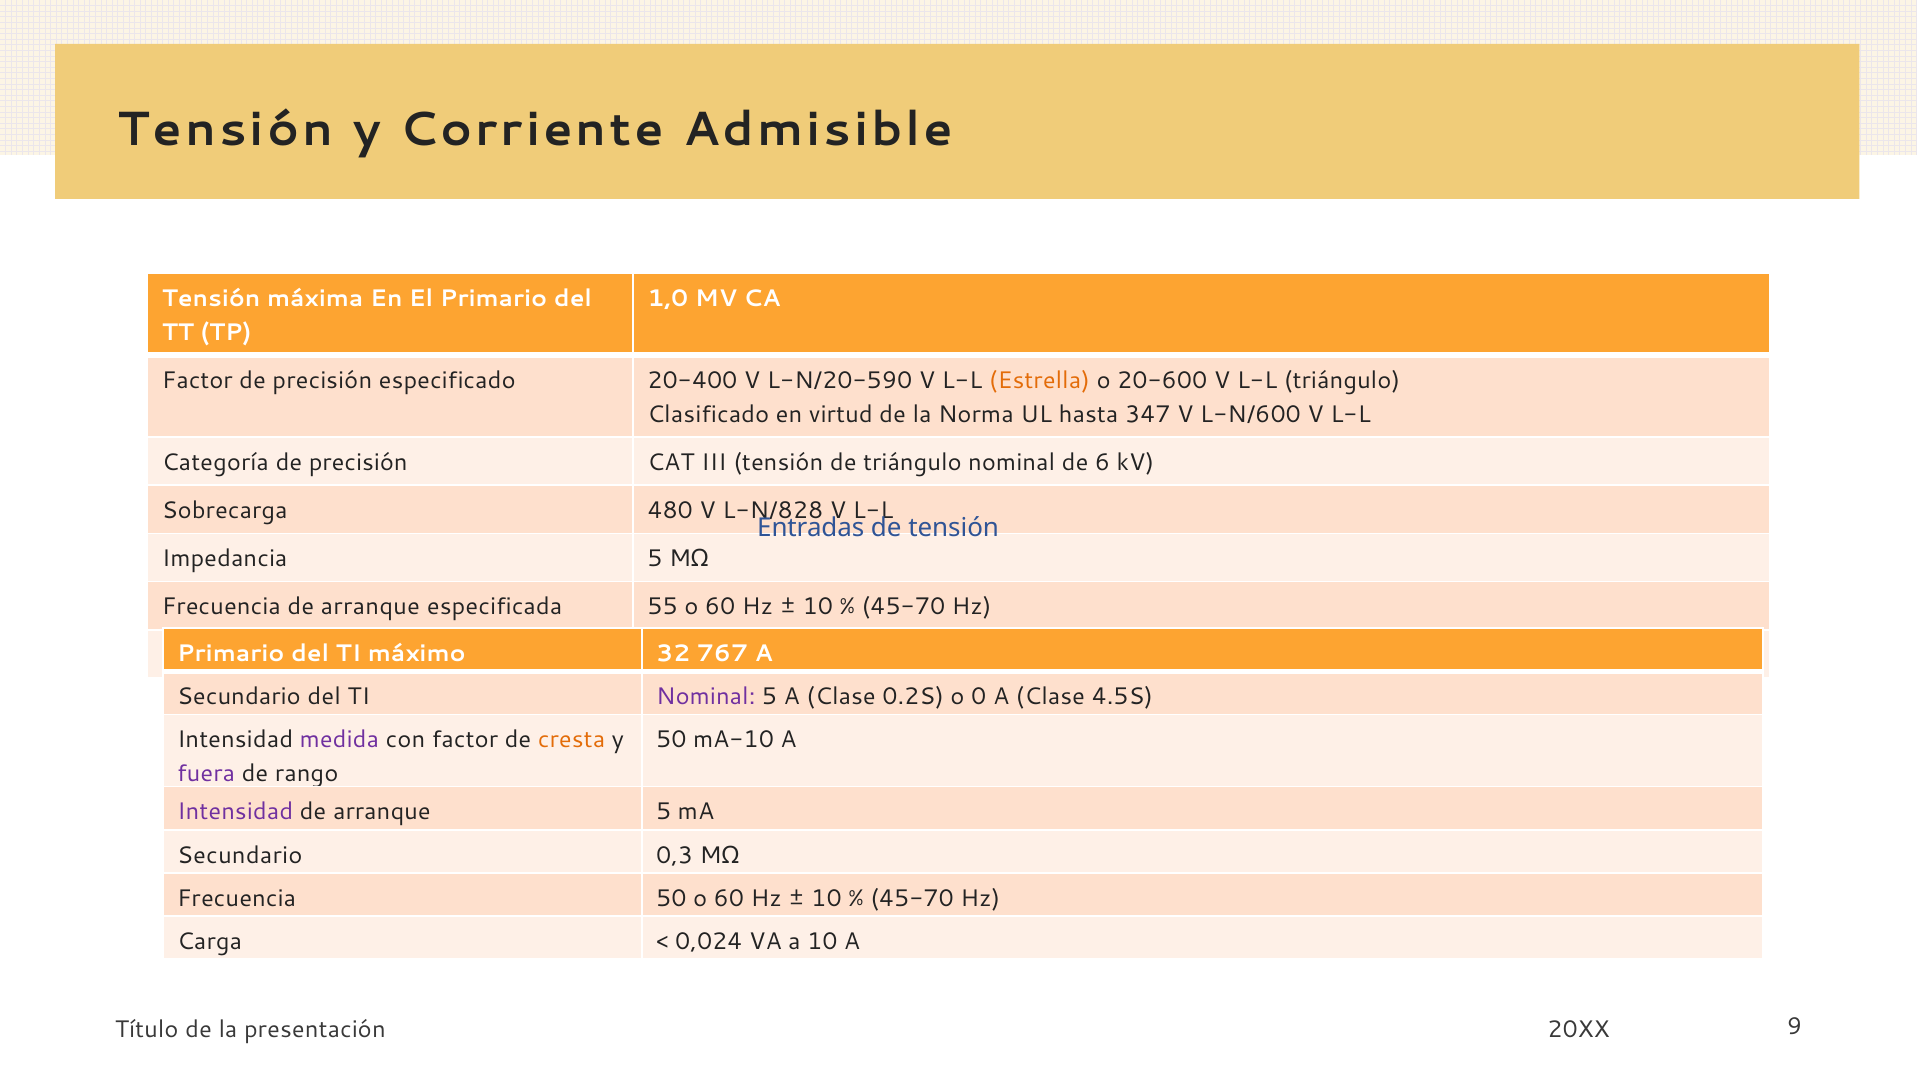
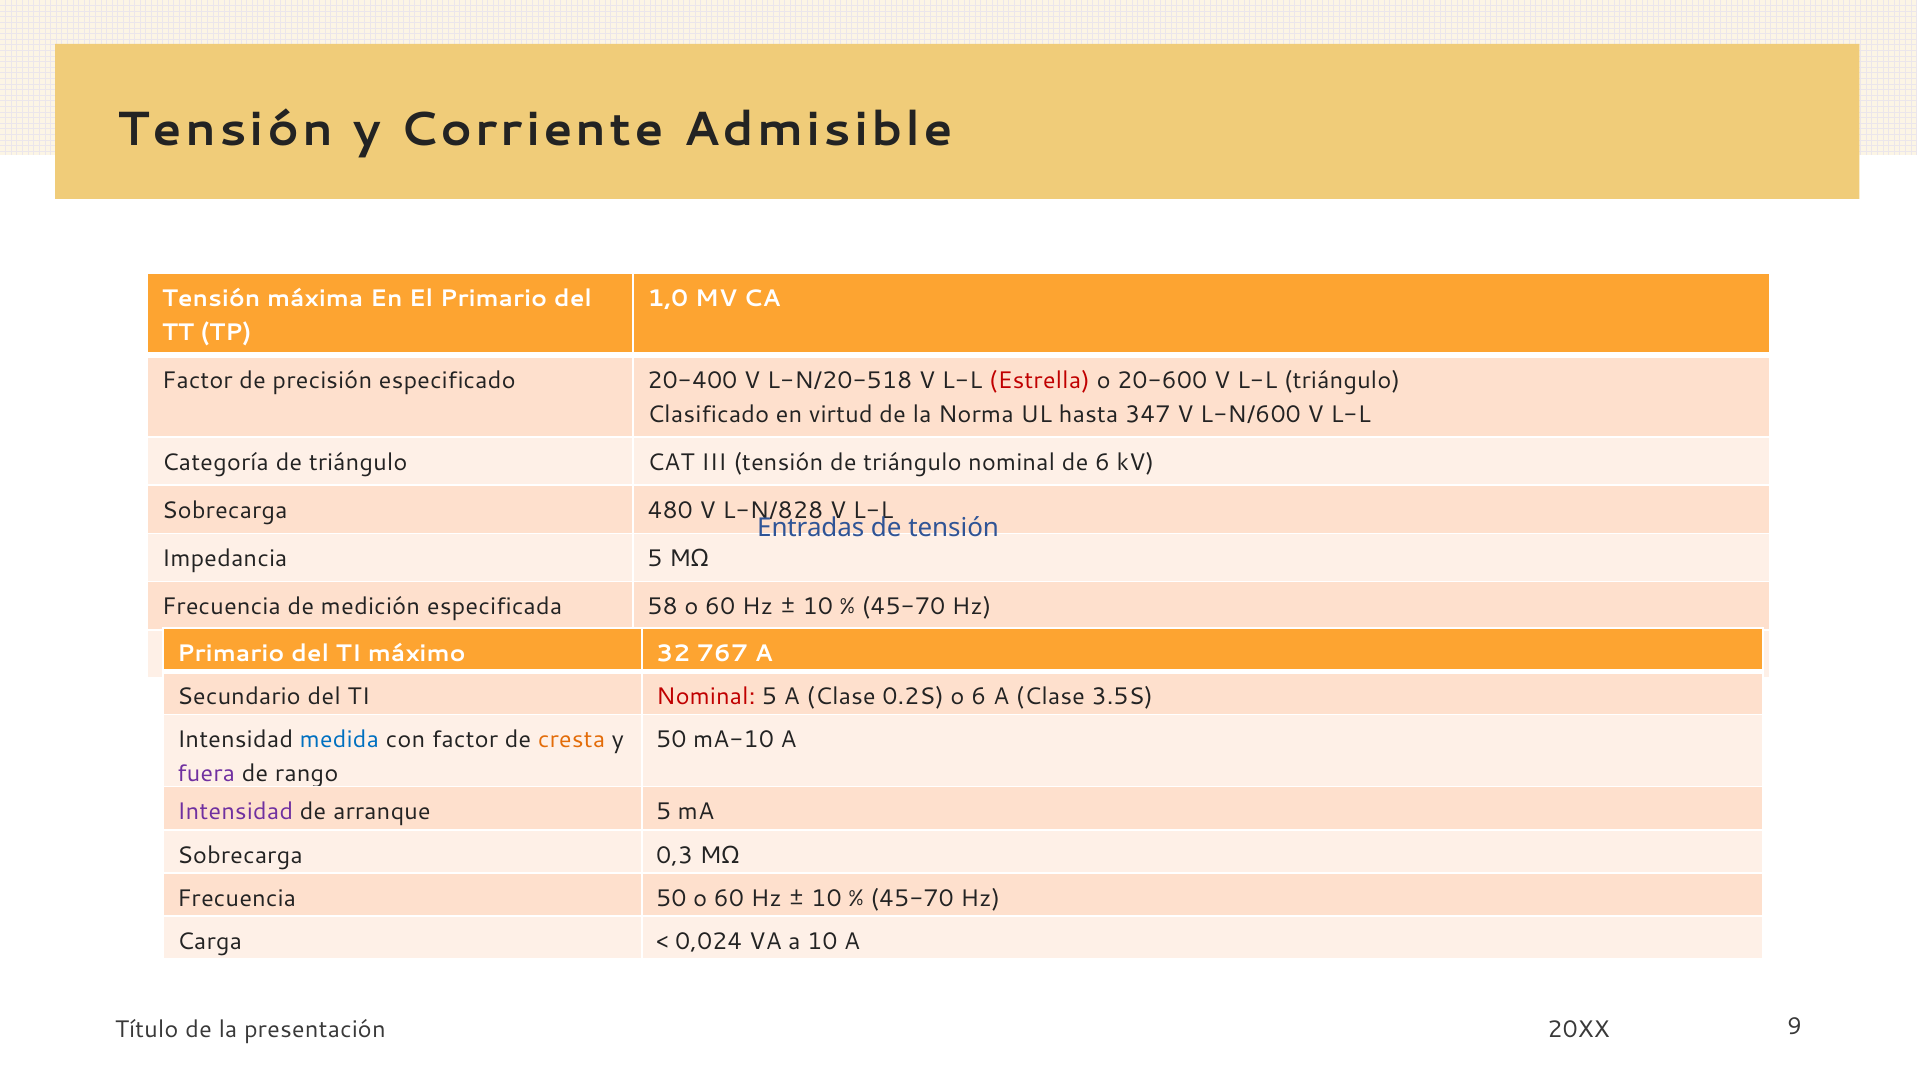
L-N/20-590: L-N/20-590 -> L-N/20-518
Estrella colour: orange -> red
Categoría de precisión: precisión -> triángulo
Frecuencia de arranque: arranque -> medición
55: 55 -> 58
Nominal at (706, 697) colour: purple -> red
o 0: 0 -> 6
4.5S: 4.5S -> 3.5S
medida colour: purple -> blue
Secundario at (240, 855): Secundario -> Sobrecarga
